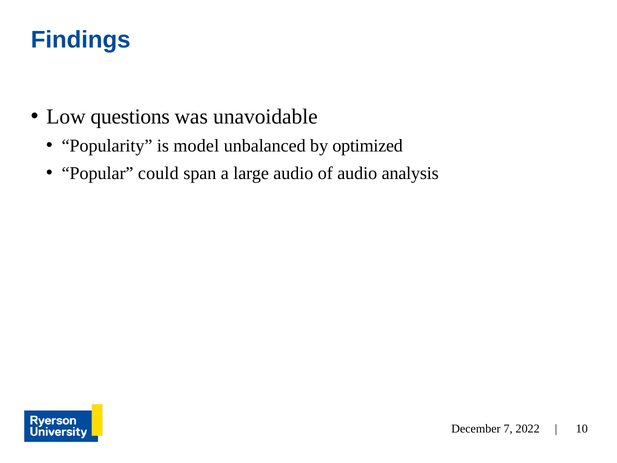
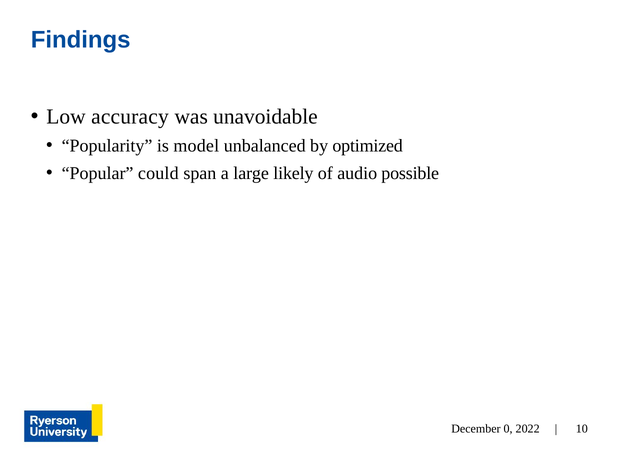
questions: questions -> accuracy
large audio: audio -> likely
analysis: analysis -> possible
7: 7 -> 0
